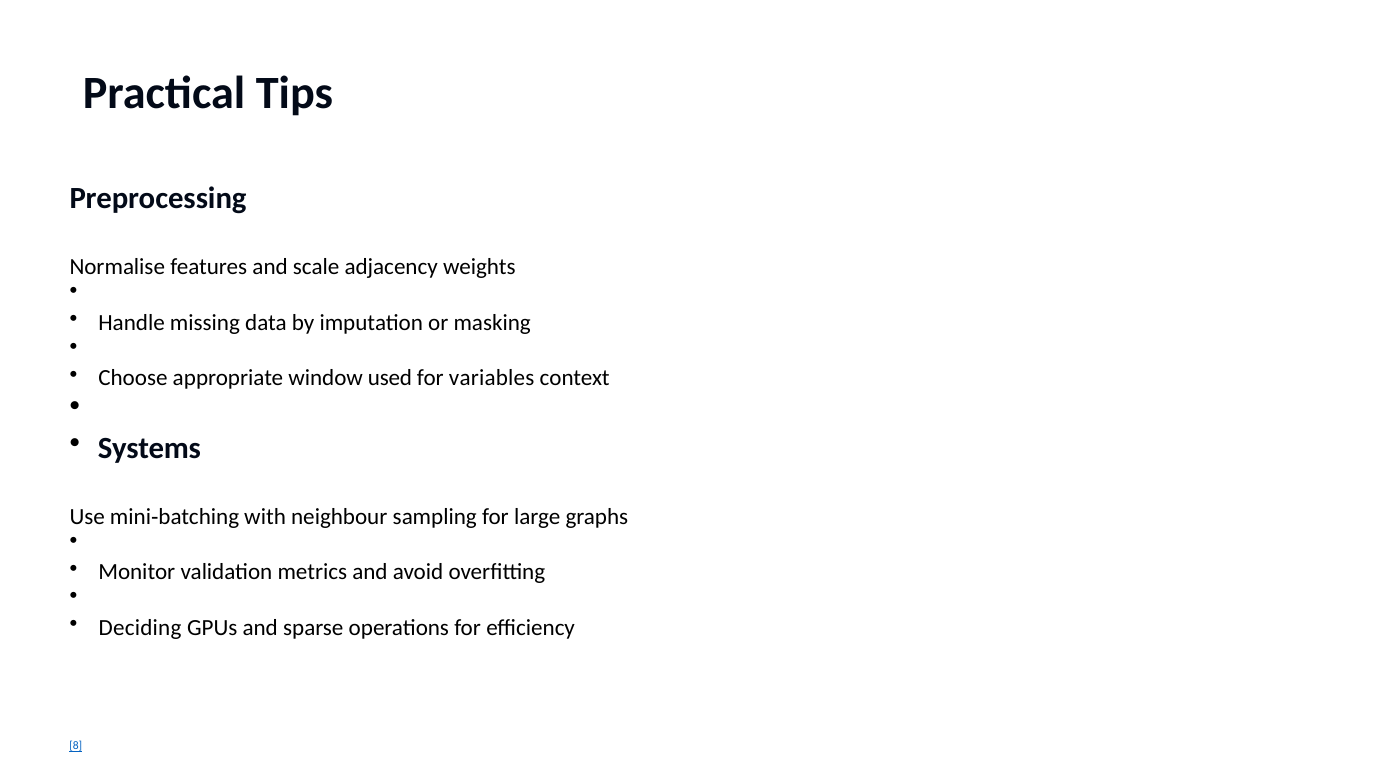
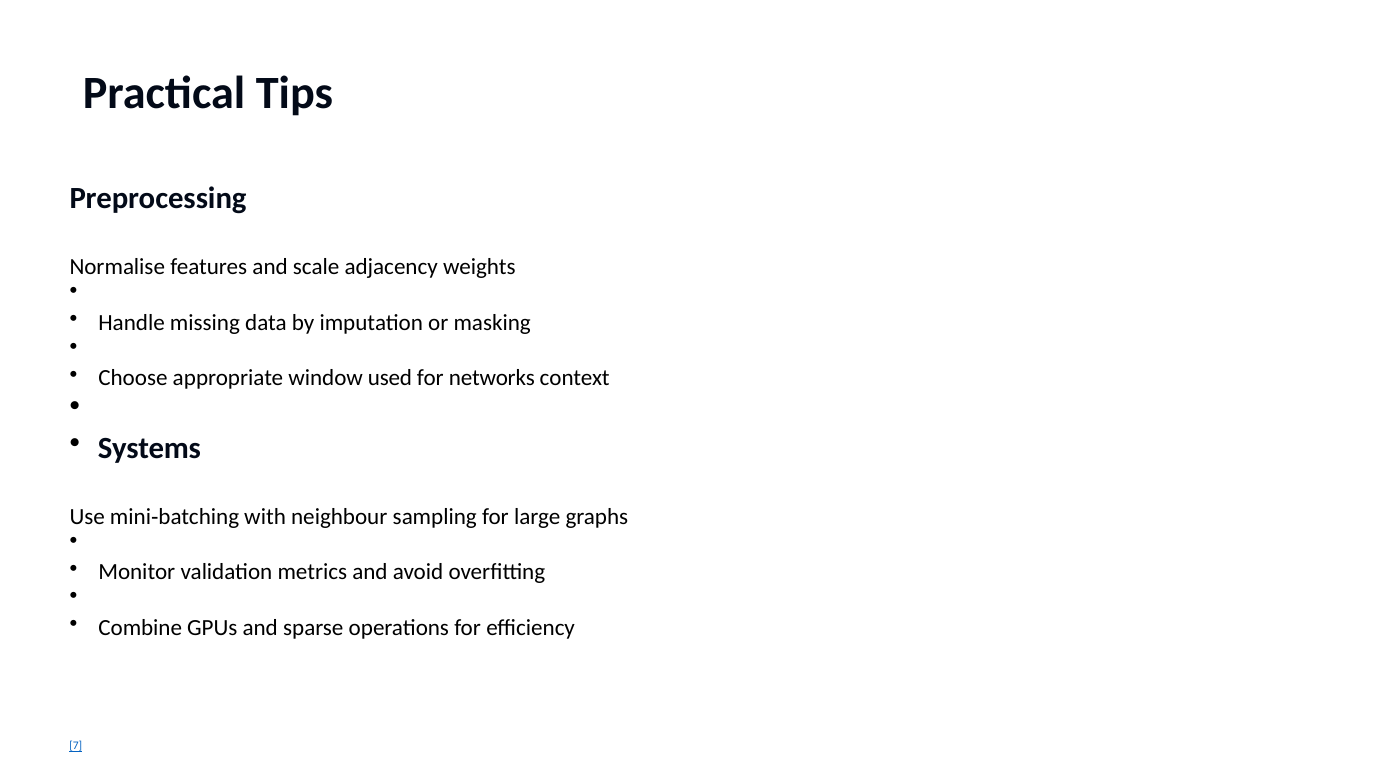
variables: variables -> networks
Deciding: Deciding -> Combine
8: 8 -> 7
